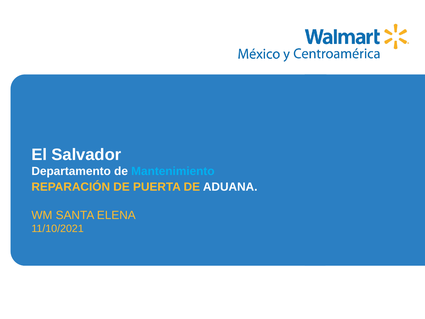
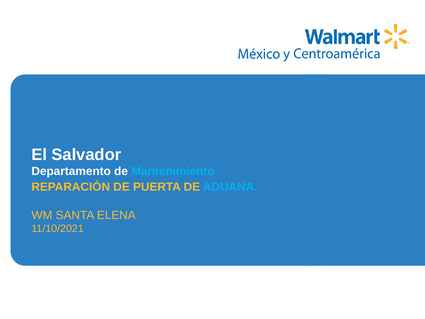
ADUANA colour: white -> light blue
